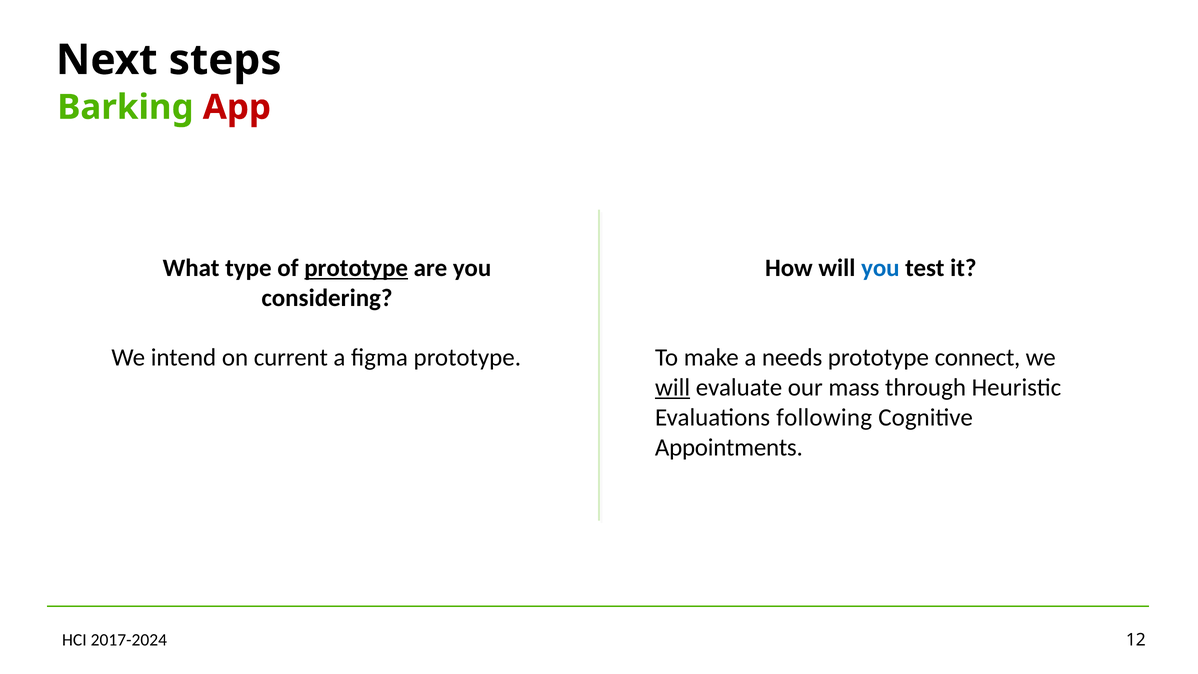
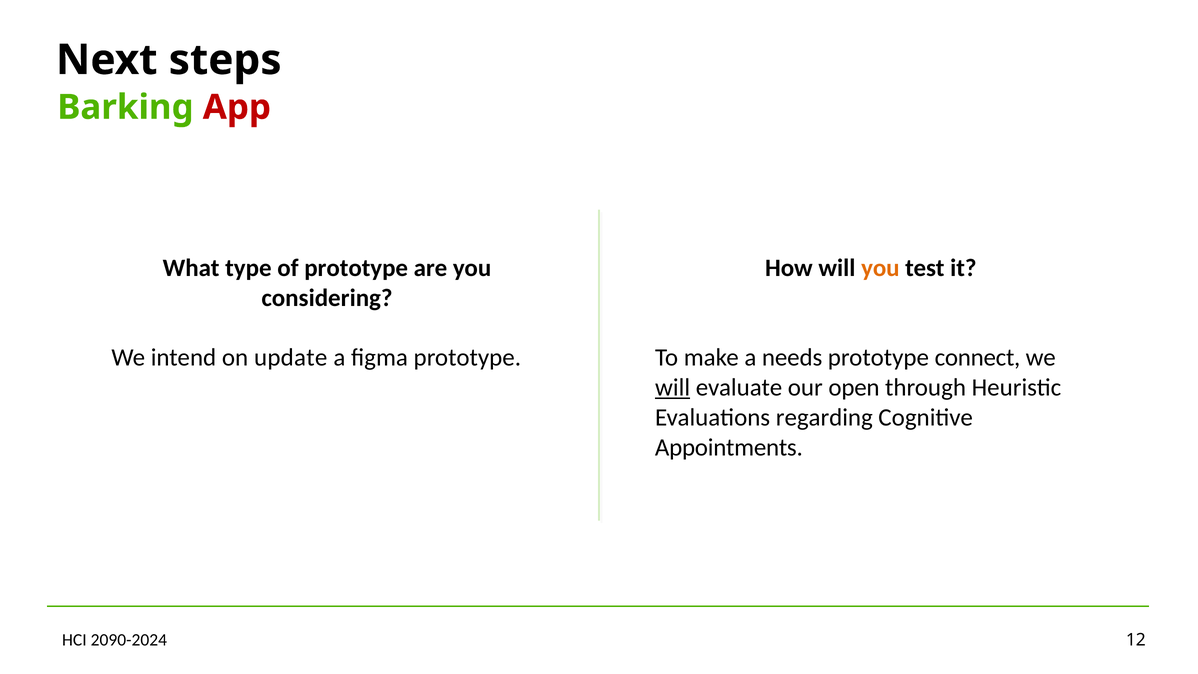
prototype at (356, 268) underline: present -> none
you at (880, 268) colour: blue -> orange
current: current -> update
mass: mass -> open
following: following -> regarding
2017-2024: 2017-2024 -> 2090-2024
